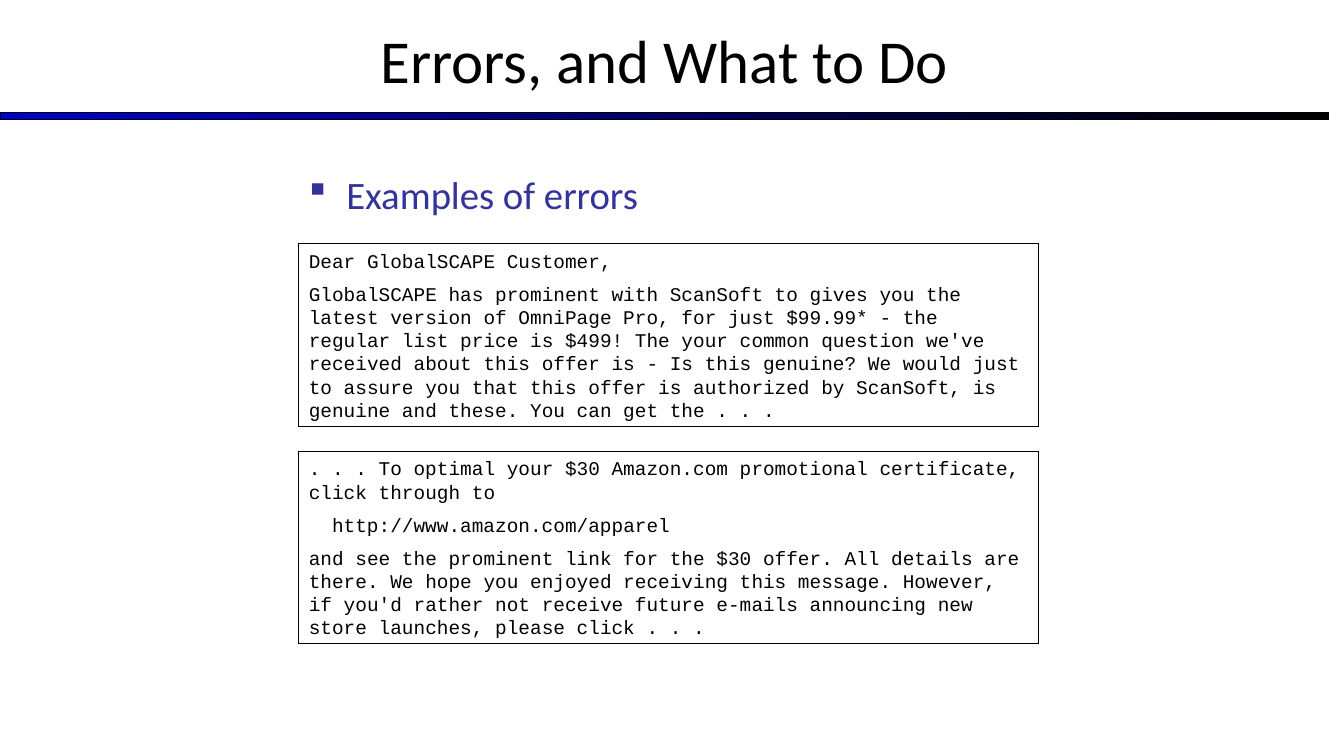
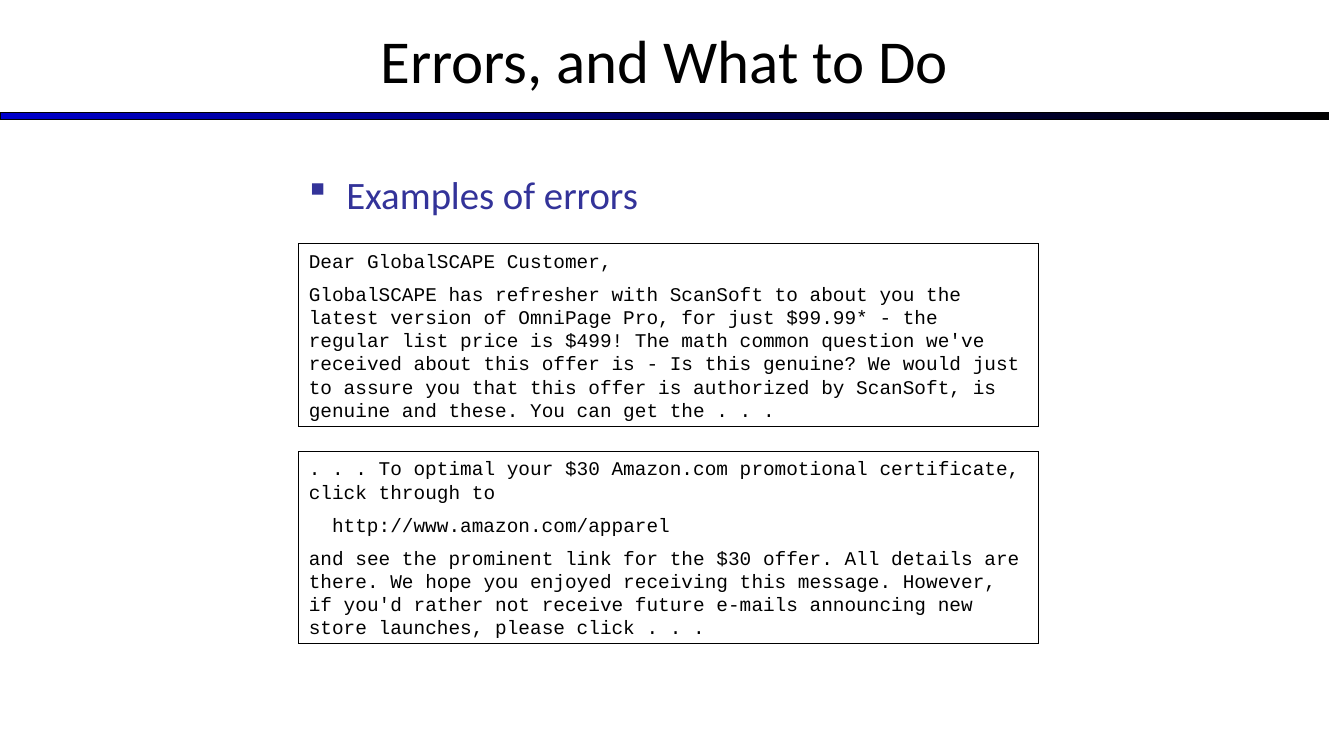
has prominent: prominent -> refresher
to gives: gives -> about
The your: your -> math
